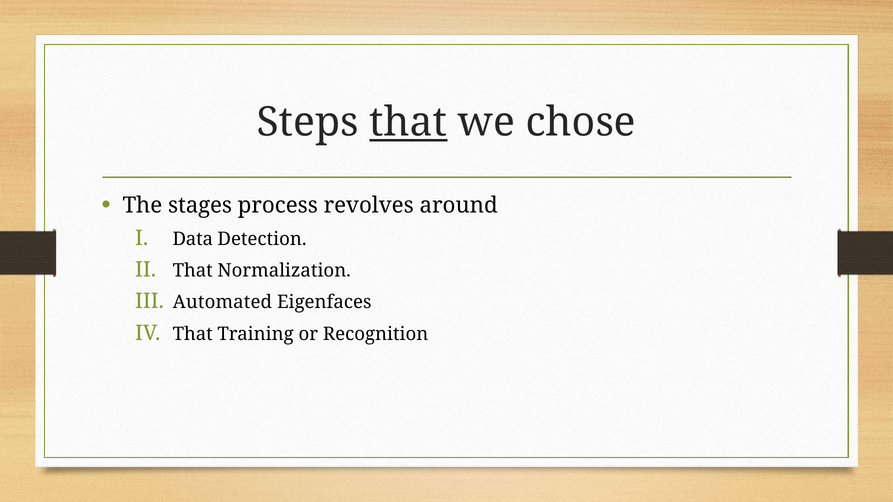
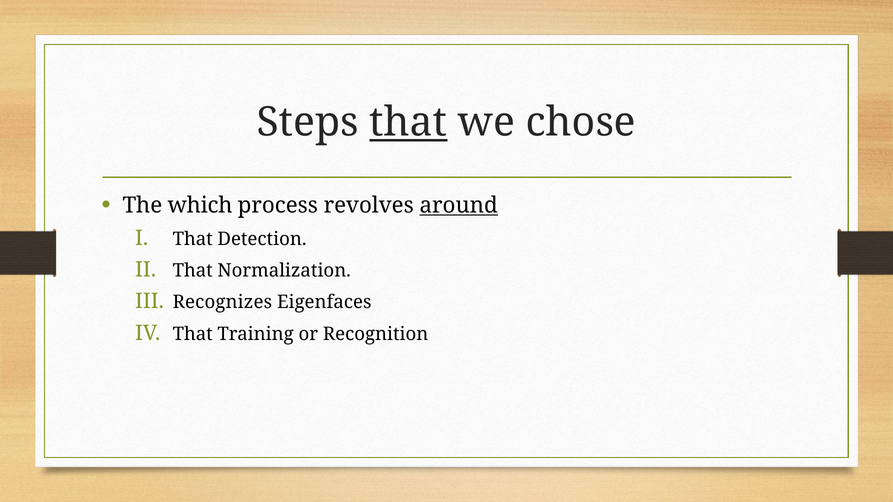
stages: stages -> which
around underline: none -> present
Data at (193, 239): Data -> That
Automated: Automated -> Recognizes
